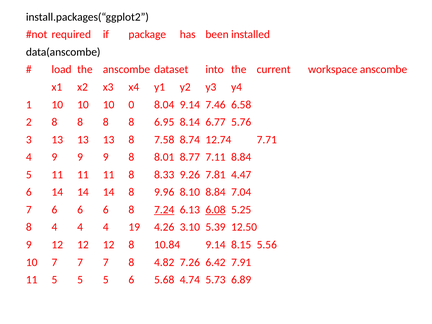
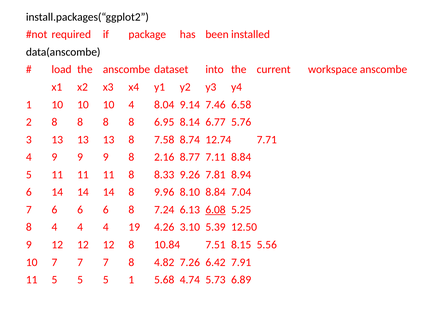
10 0: 0 -> 4
8.01: 8.01 -> 2.16
4.47: 4.47 -> 8.94
7.24 underline: present -> none
10.84 9.14: 9.14 -> 7.51
5 6: 6 -> 1
